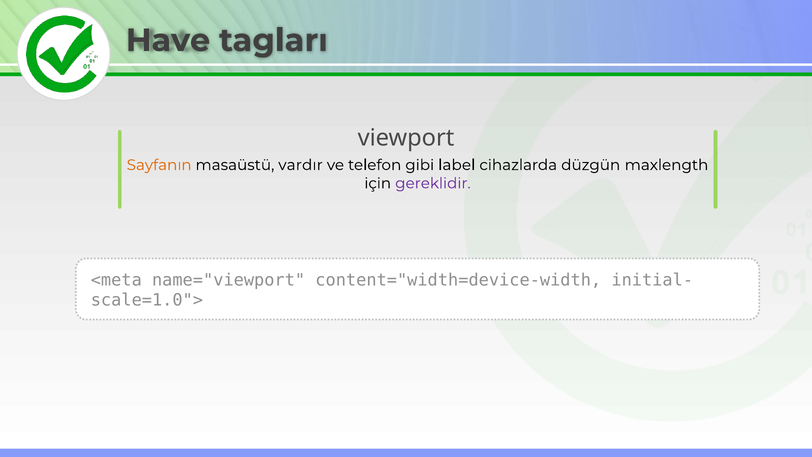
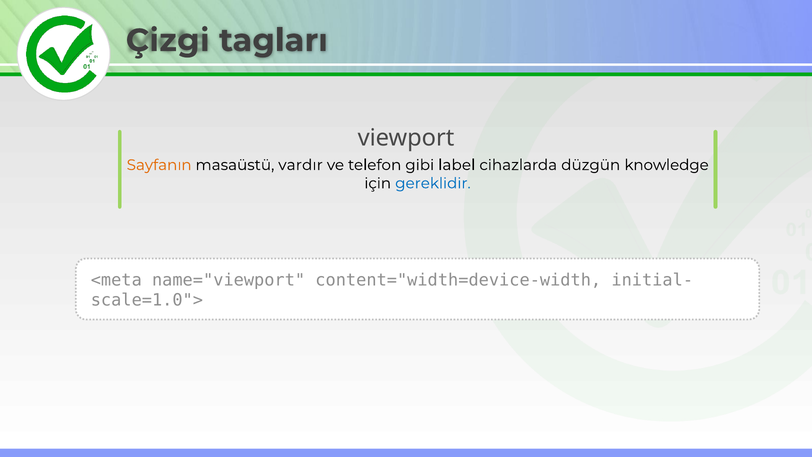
Have: Have -> Çizgi
maxlength: maxlength -> knowledge
gereklidir colour: purple -> blue
